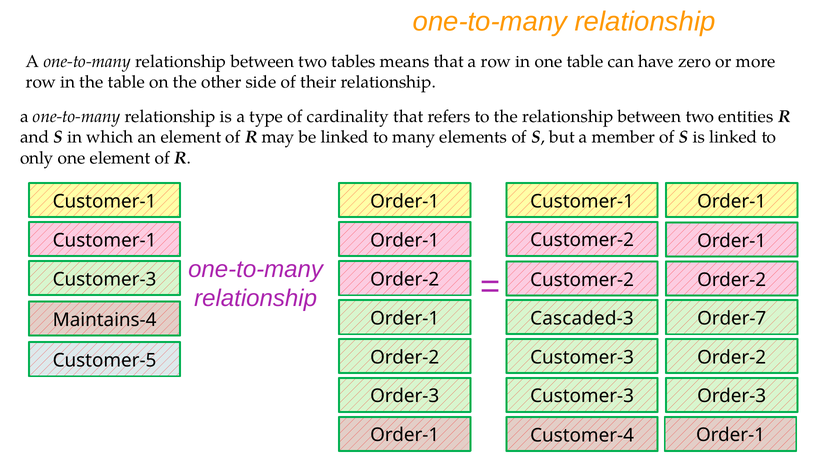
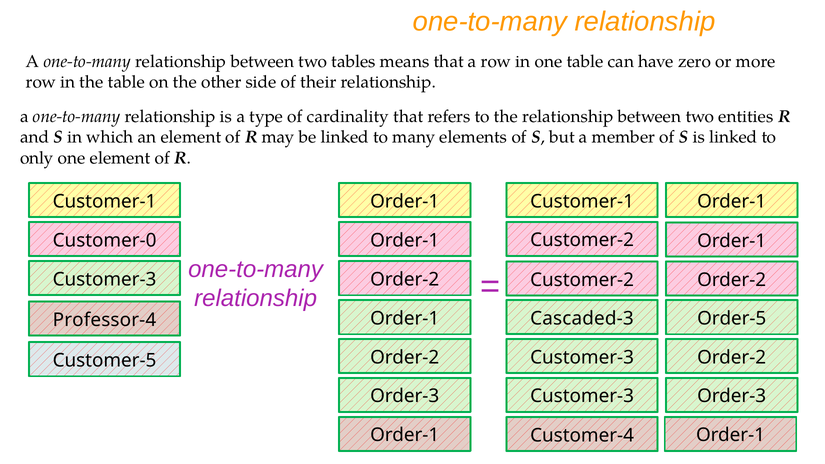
Customer-1 at (105, 240): Customer-1 -> Customer-0
Order-7: Order-7 -> Order-5
Maintains-4: Maintains-4 -> Professor-4
